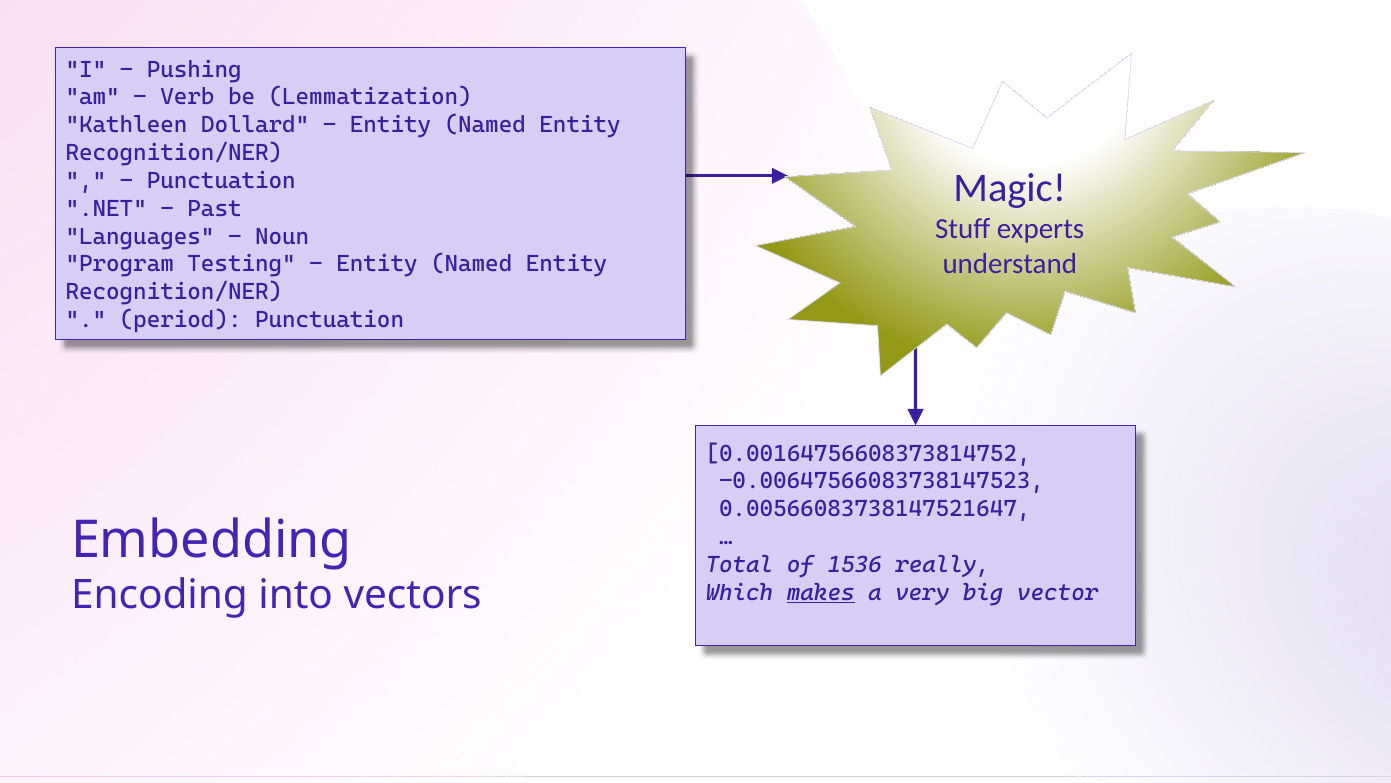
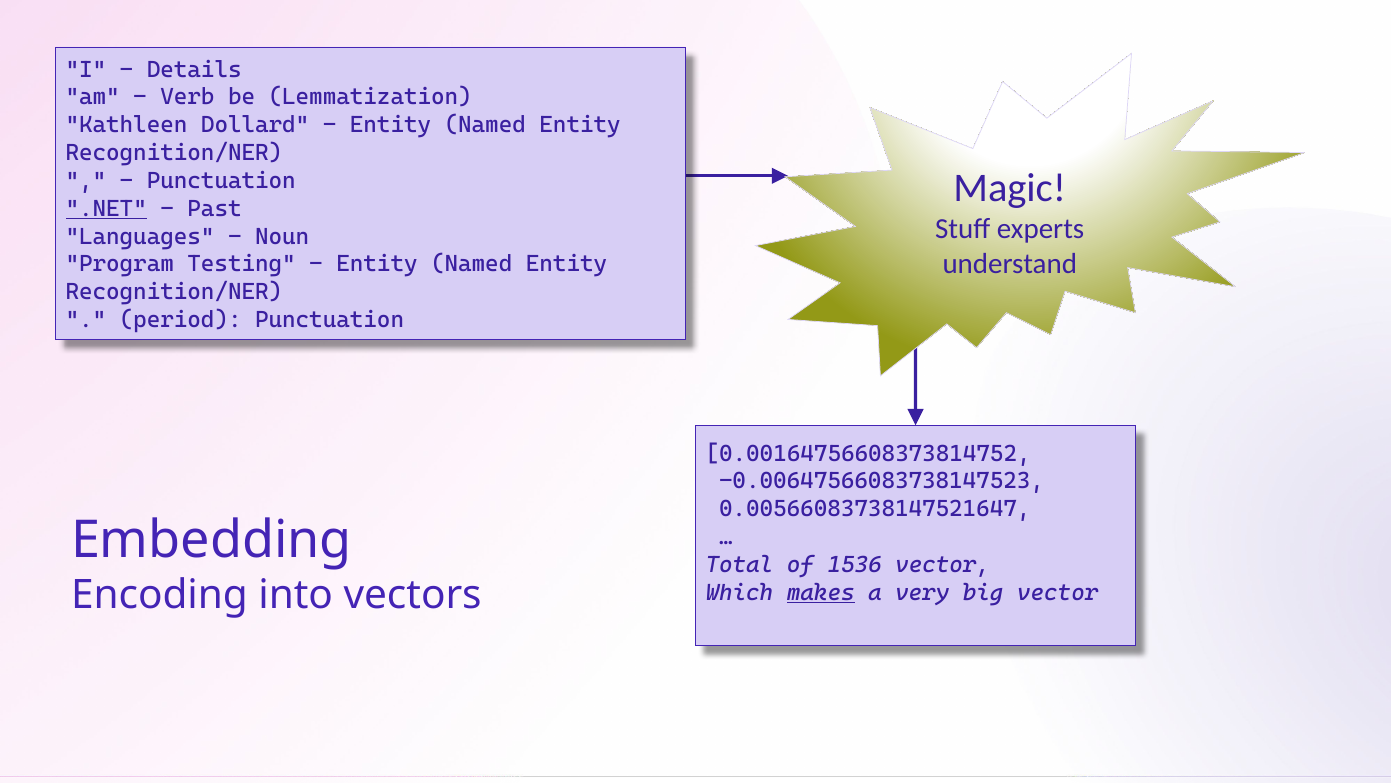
Pushing: Pushing -> Details
.NET underline: none -> present
1536 really: really -> vector
